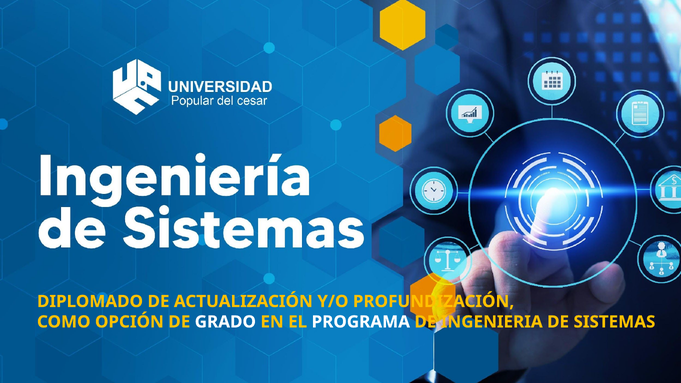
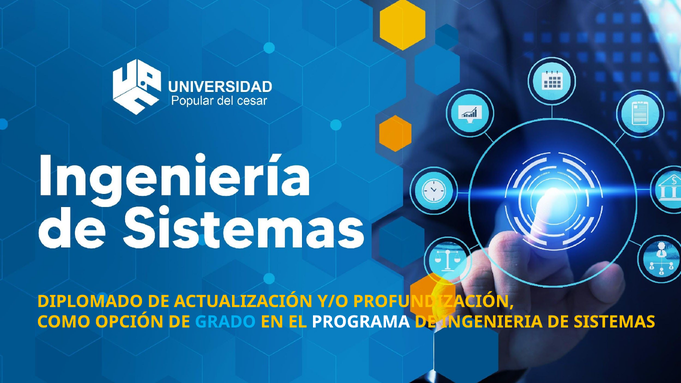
GRADO colour: white -> light blue
